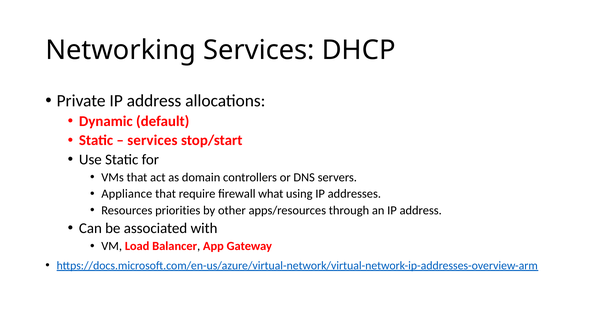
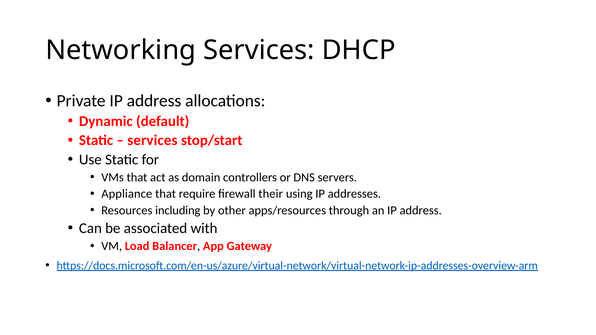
what: what -> their
priorities: priorities -> including
